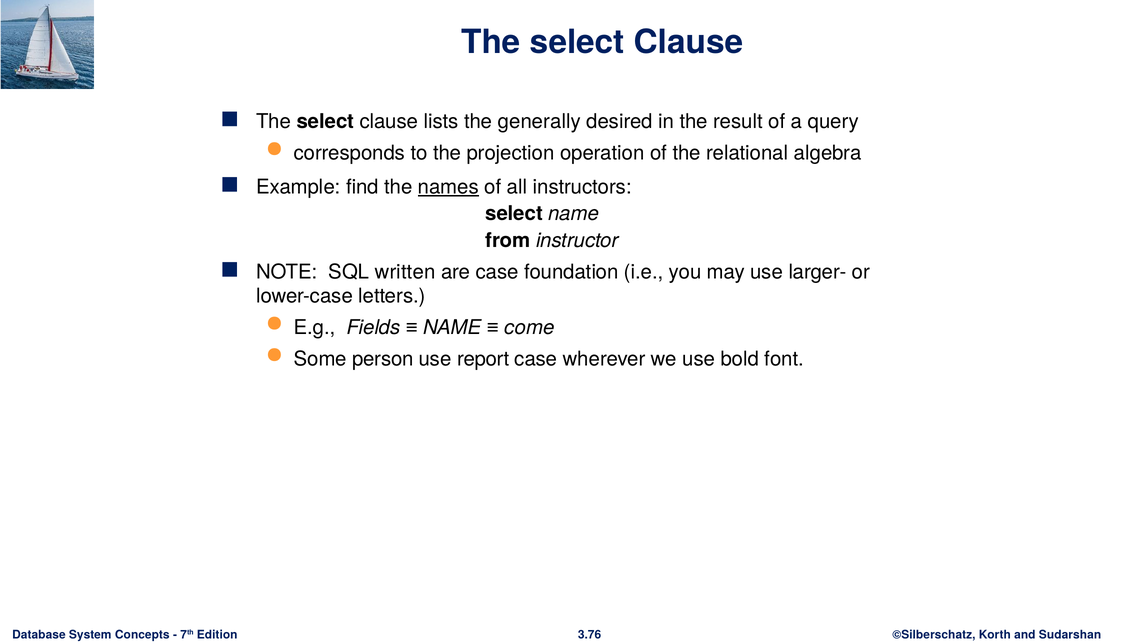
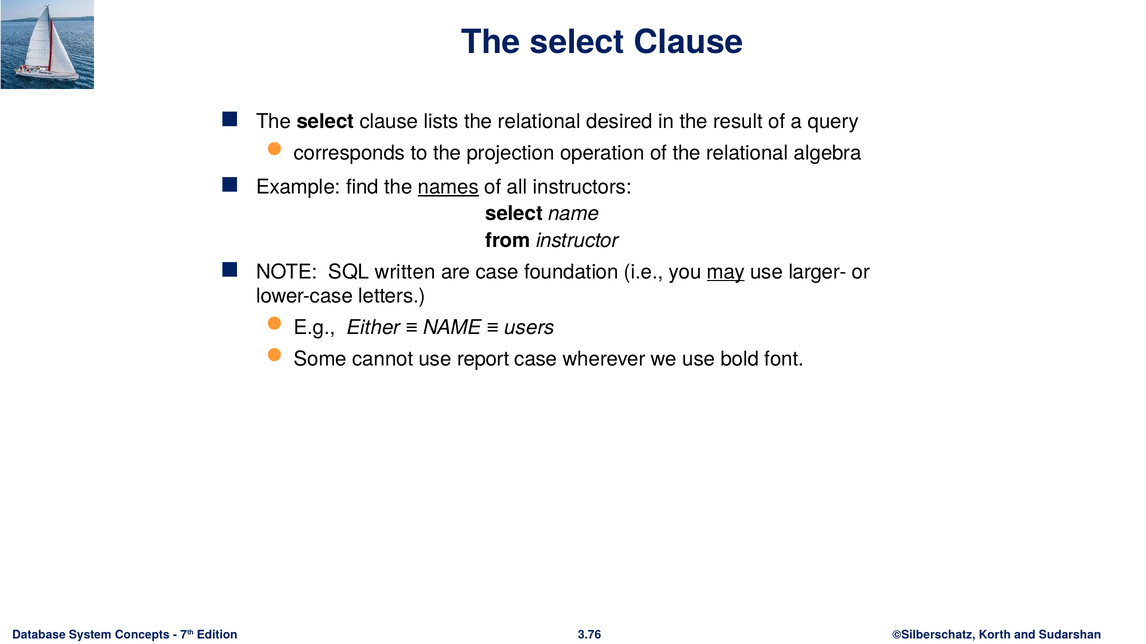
lists the generally: generally -> relational
may underline: none -> present
Fields: Fields -> Either
come: come -> users
person: person -> cannot
